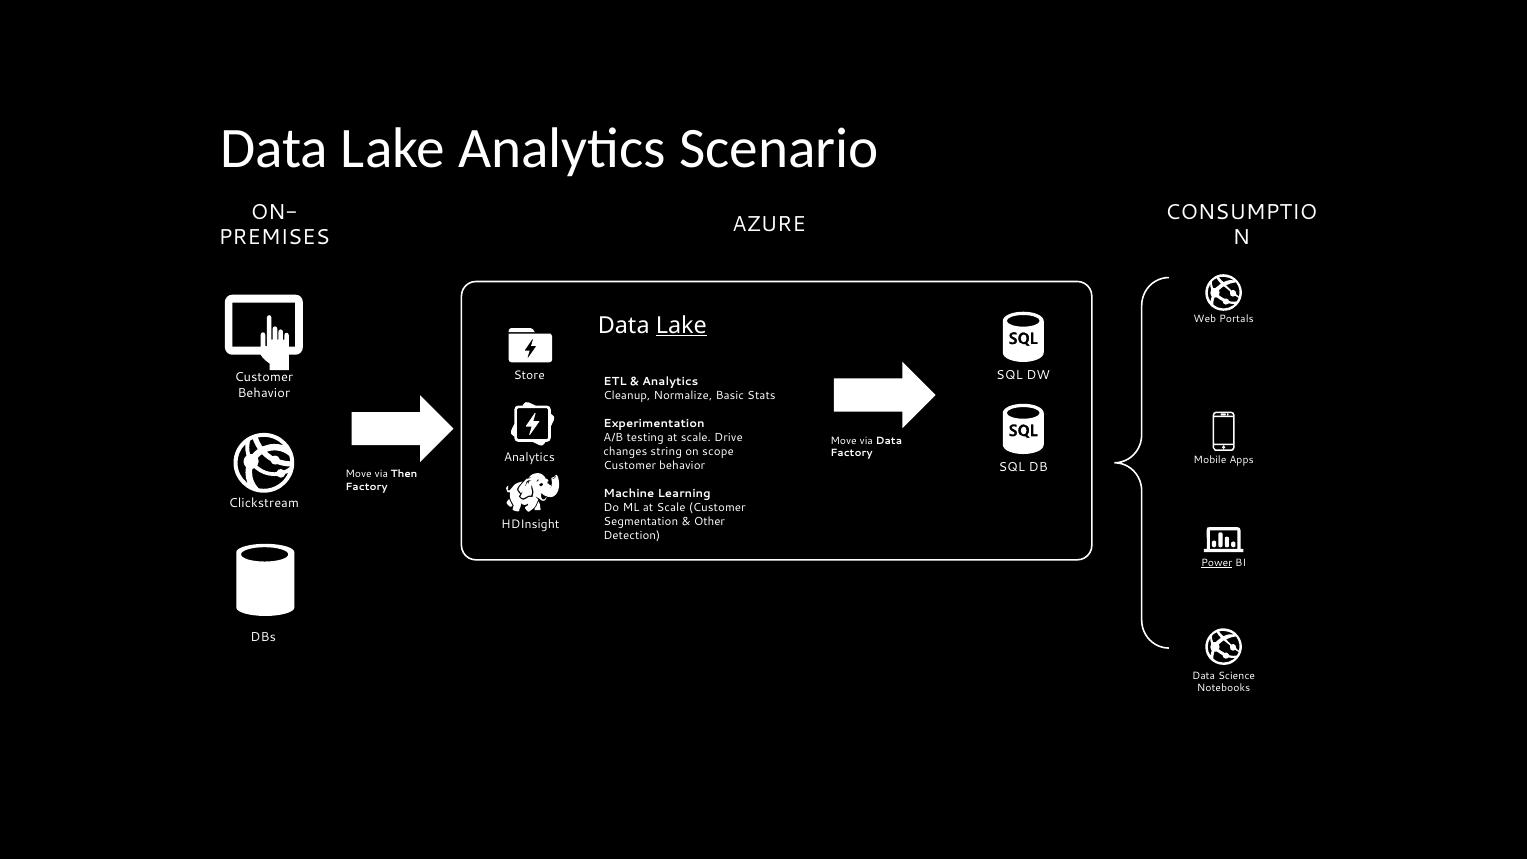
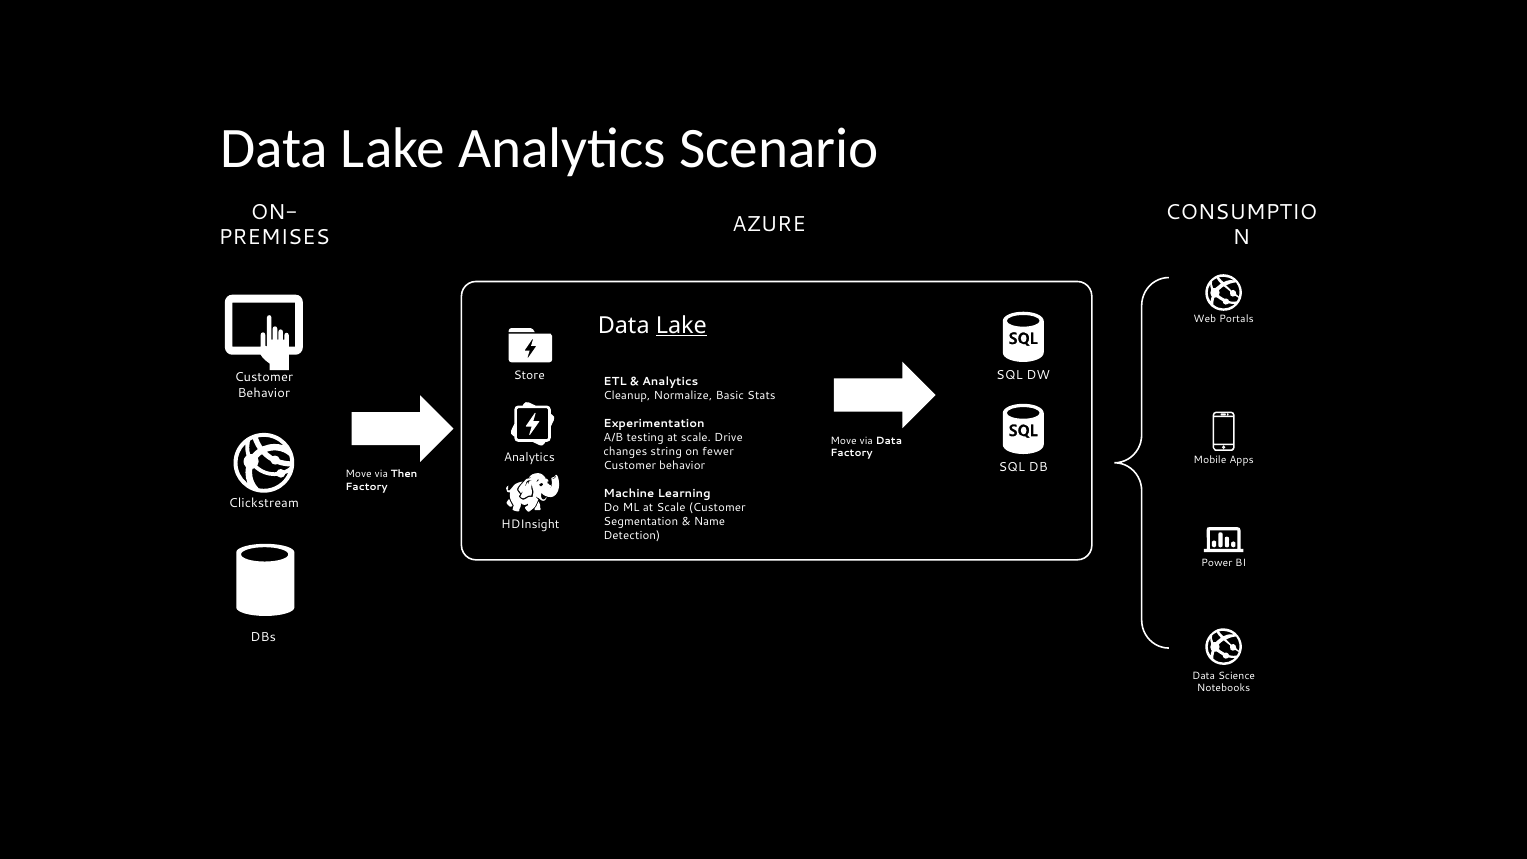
scope: scope -> fewer
Other: Other -> Name
Power underline: present -> none
